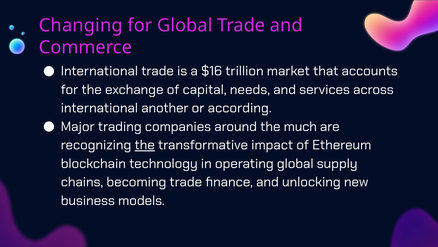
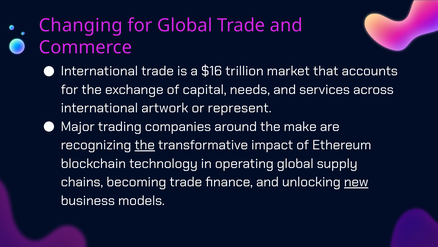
another: another -> artwork
according: according -> represent
much: much -> make
new underline: none -> present
